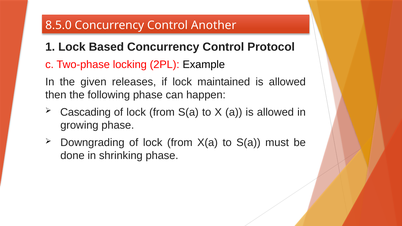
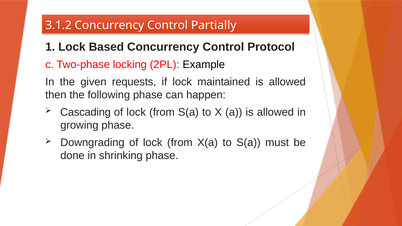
8.5.0: 8.5.0 -> 3.1.2
Another: Another -> Partially
releases: releases -> requests
